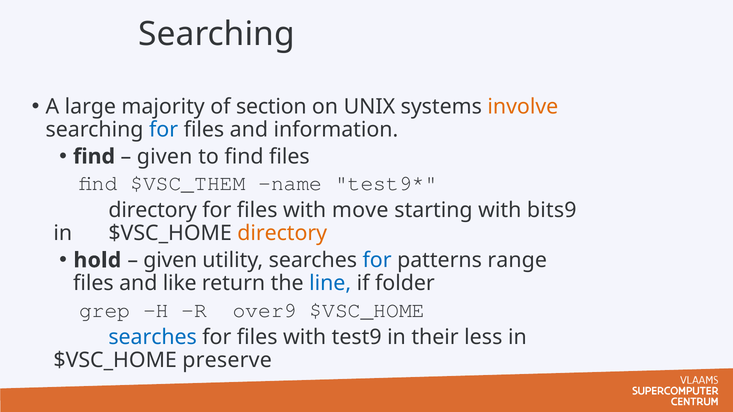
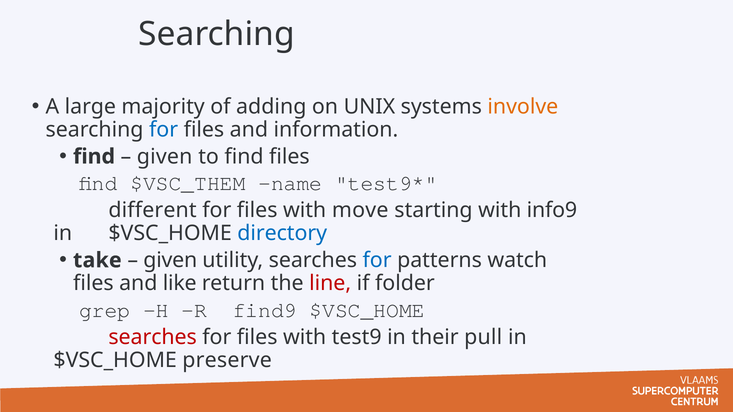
section: section -> adding
directory at (153, 210): directory -> different
bits9: bits9 -> info9
directory at (282, 234) colour: orange -> blue
hold: hold -> take
range: range -> watch
line colour: blue -> red
over9: over9 -> find9
searches at (153, 337) colour: blue -> red
less: less -> pull
